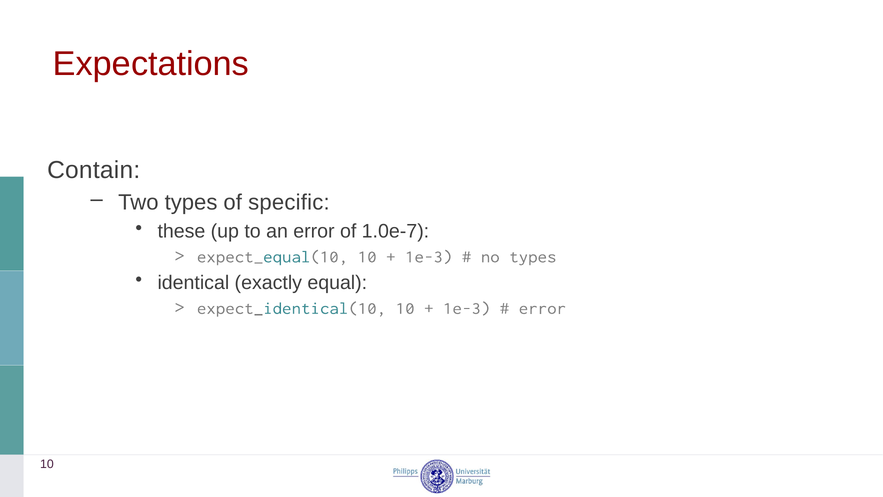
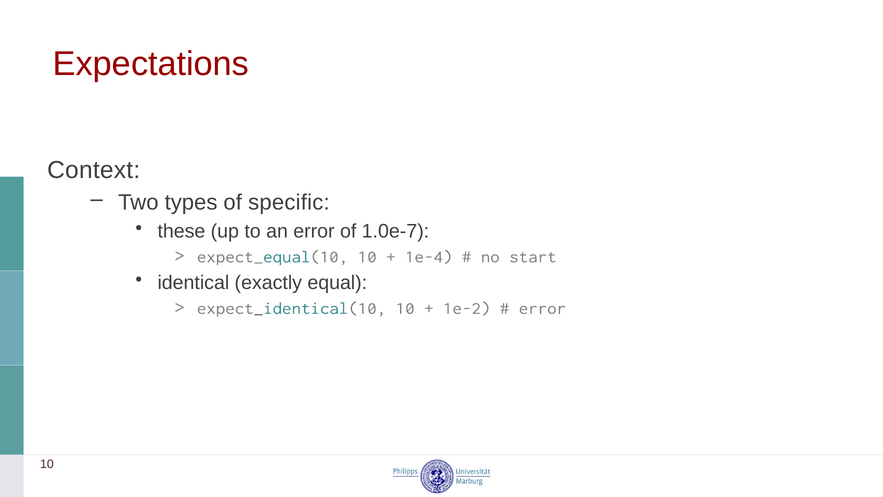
Contain: Contain -> Context
1e-3 at (429, 256): 1e-3 -> 1e-4
no types: types -> start
1e-3 at (467, 308): 1e-3 -> 1e-2
